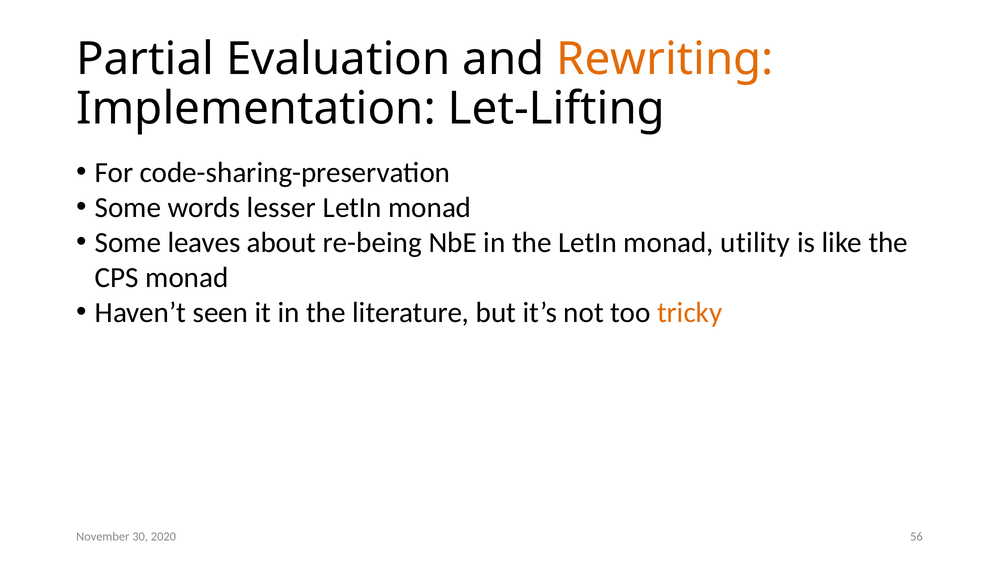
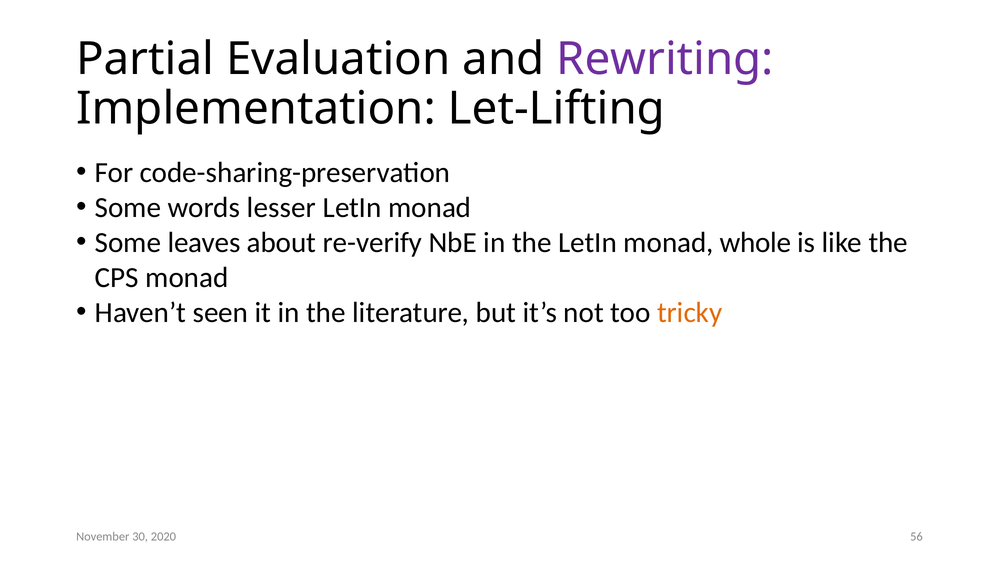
Rewriting colour: orange -> purple
re-being: re-being -> re-verify
utility: utility -> whole
